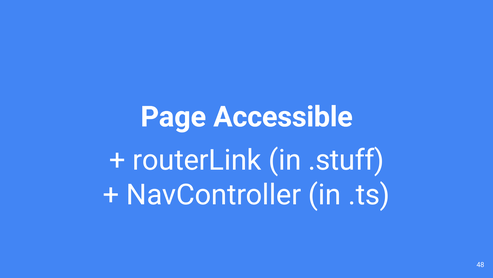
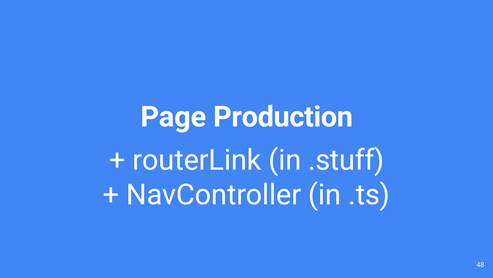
Accessible: Accessible -> Production
